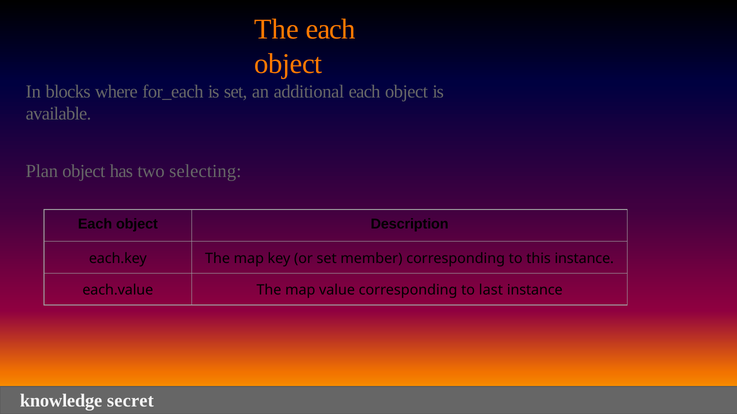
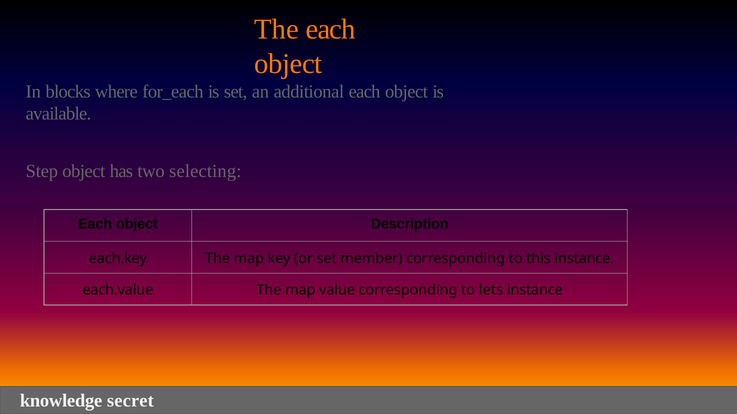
Plan: Plan -> Step
last: last -> lets
